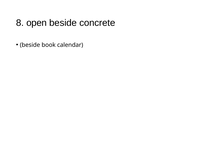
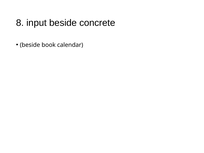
open: open -> input
